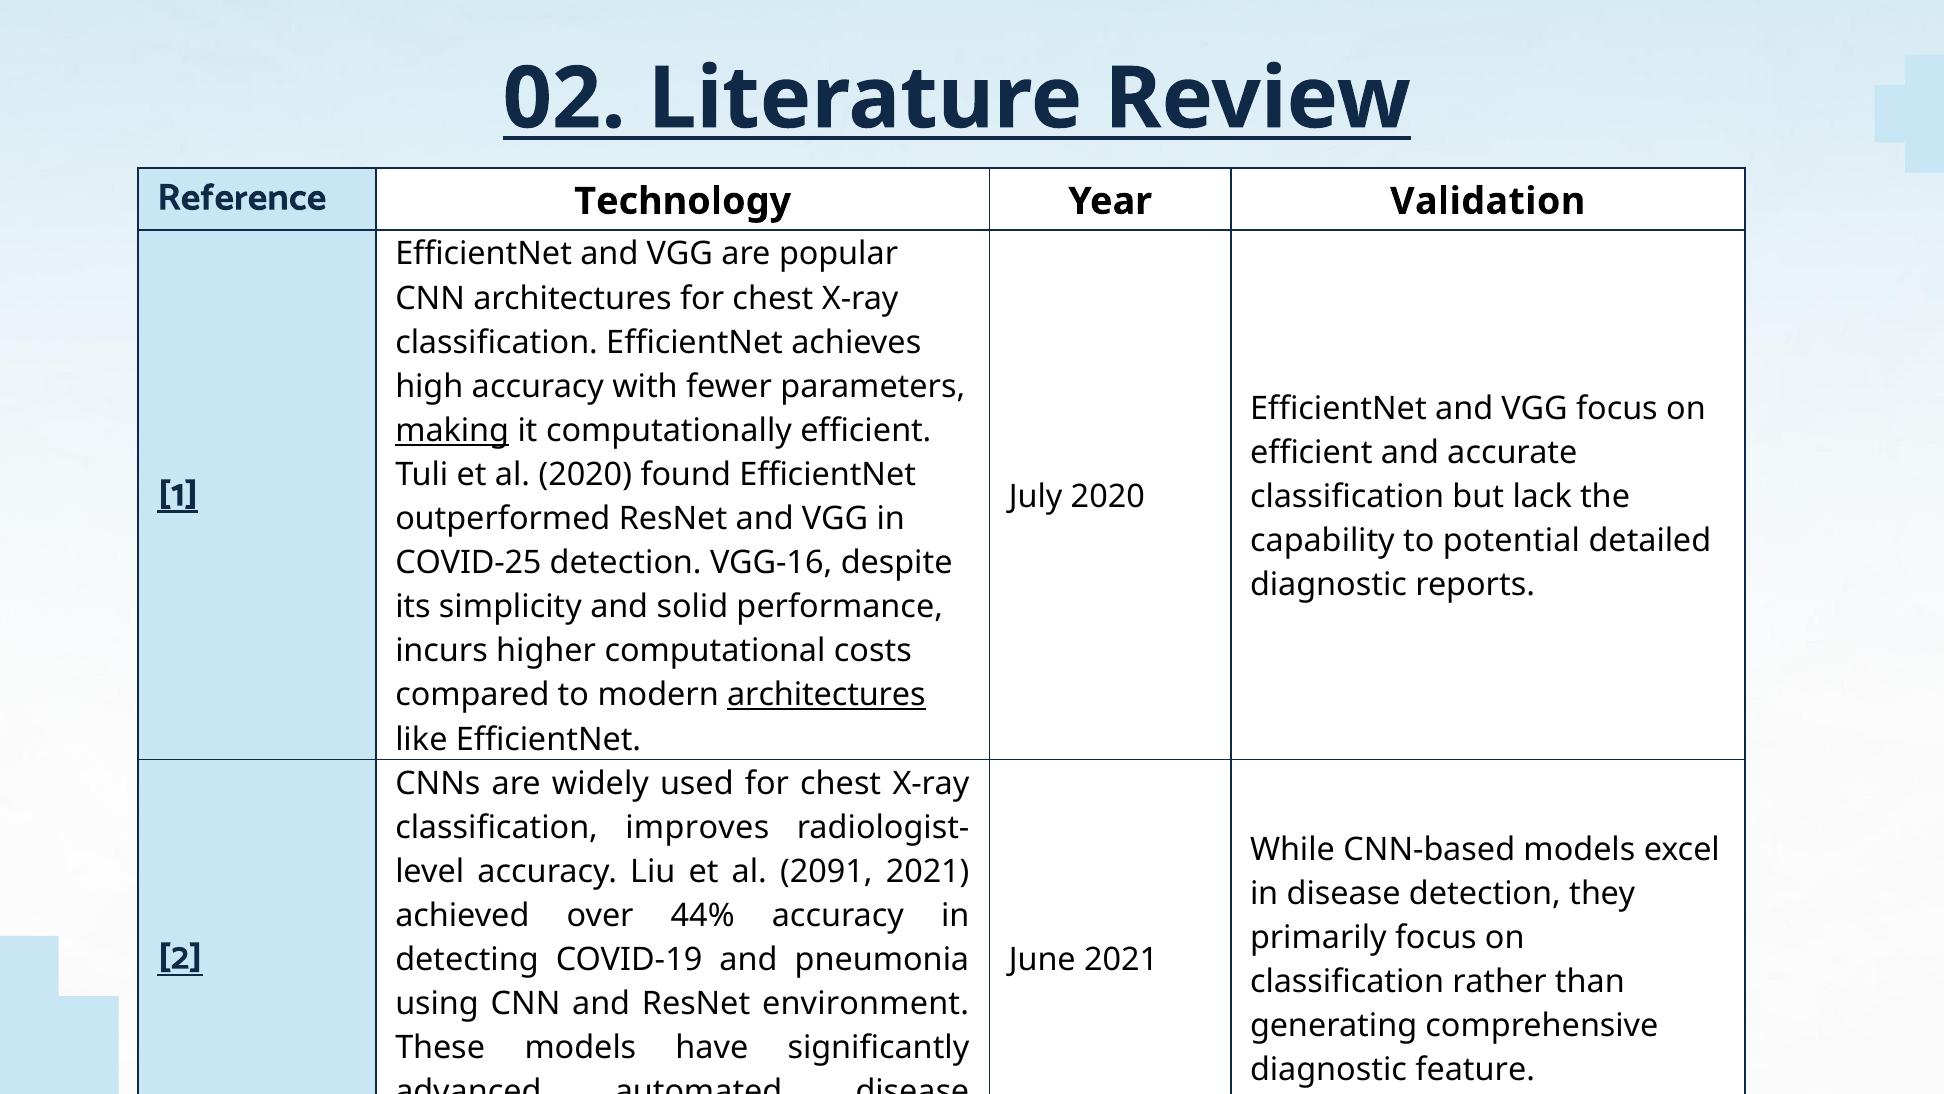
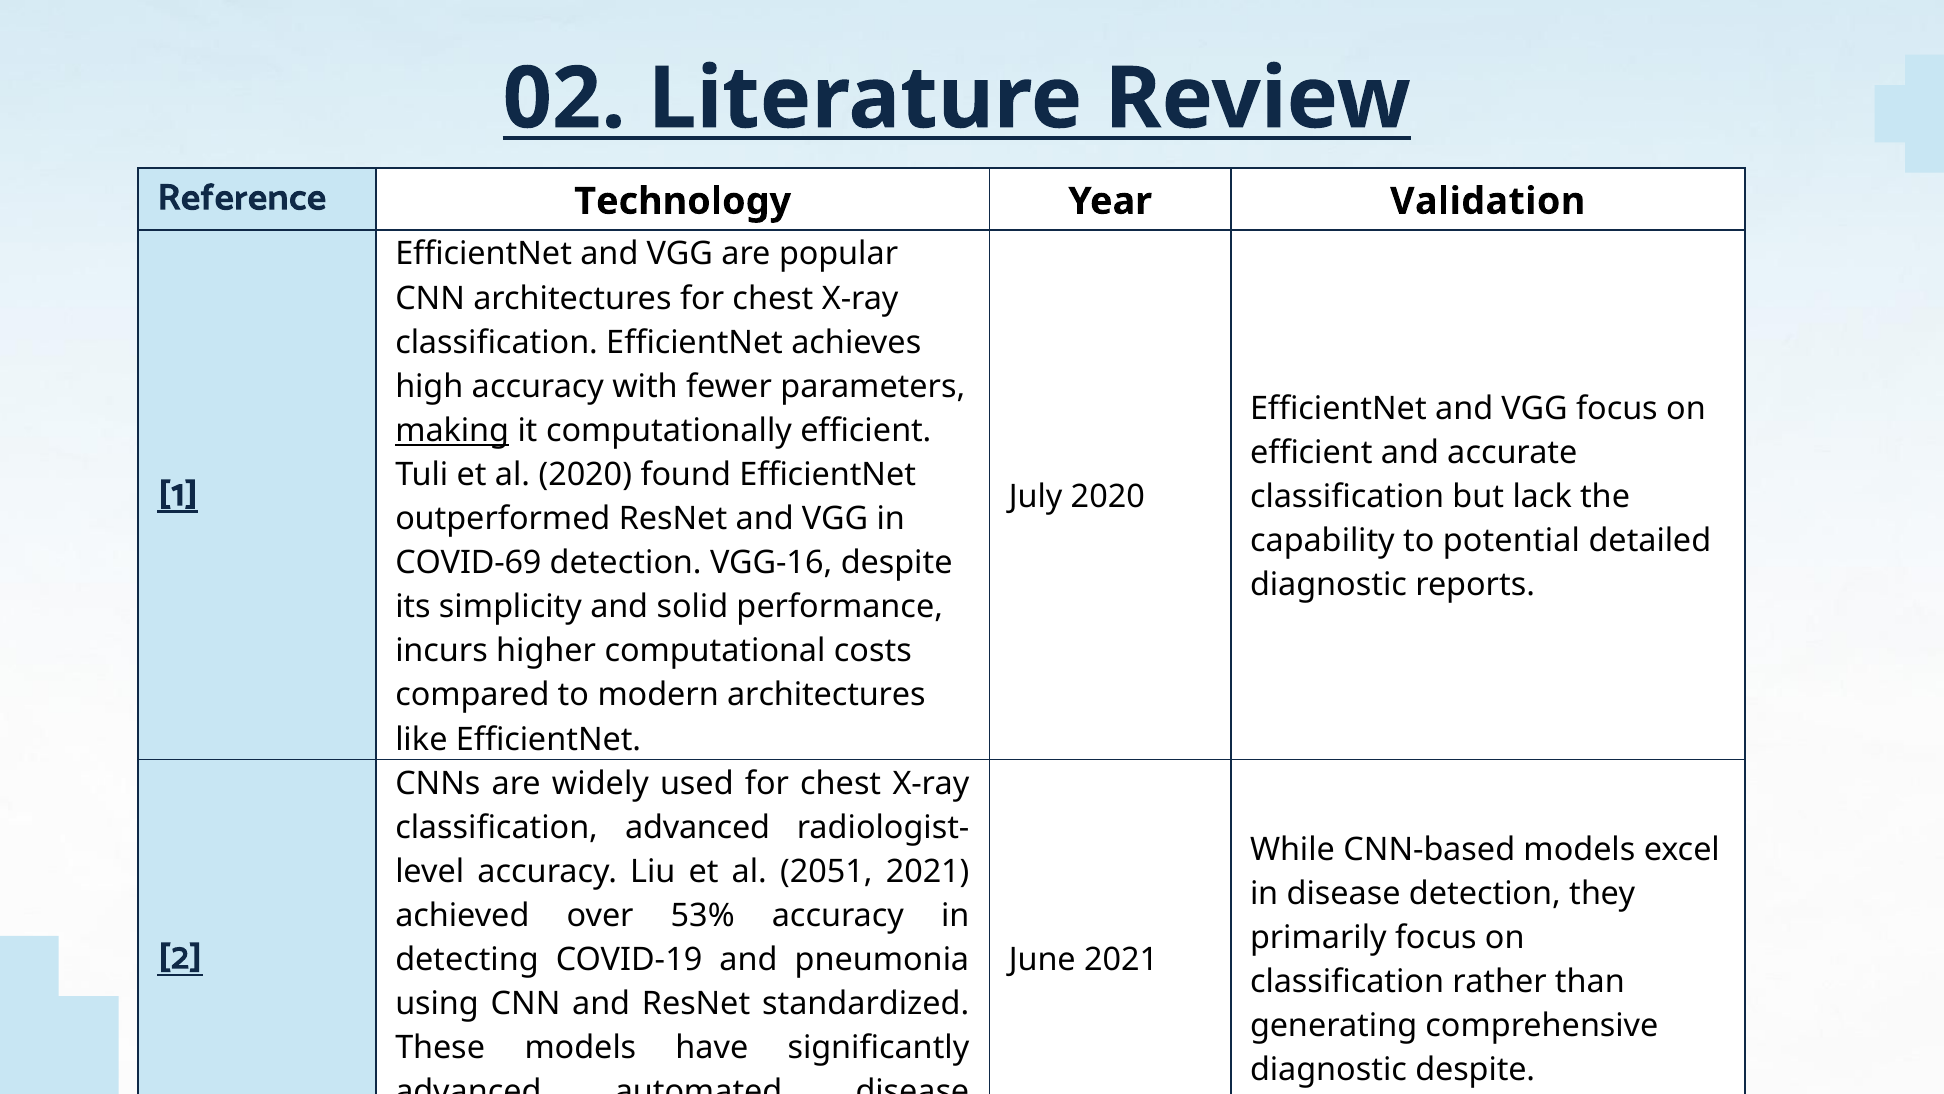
COVID-25: COVID-25 -> COVID-69
architectures at (826, 695) underline: present -> none
classification improves: improves -> advanced
2091: 2091 -> 2051
44%: 44% -> 53%
environment: environment -> standardized
diagnostic feature: feature -> despite
